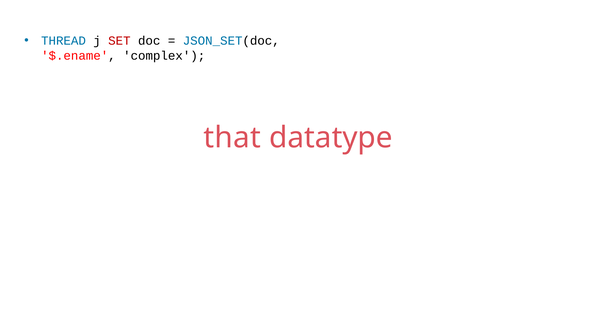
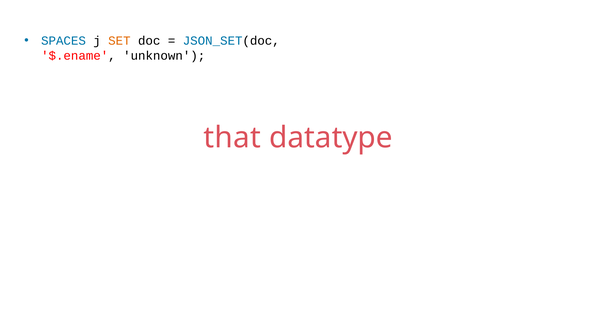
THREAD: THREAD -> SPACES
SET colour: red -> orange
complex: complex -> unknown
